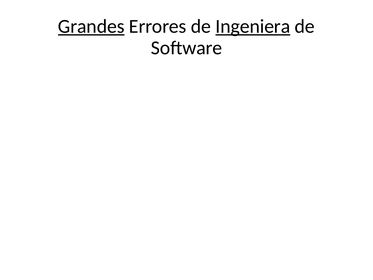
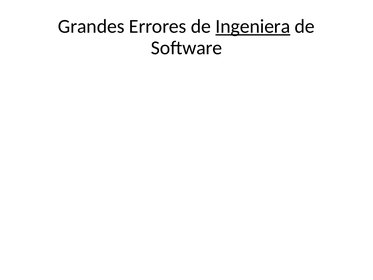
Grandes underline: present -> none
